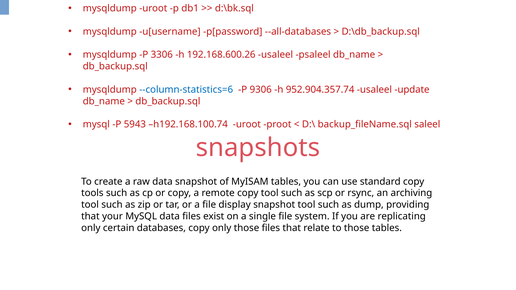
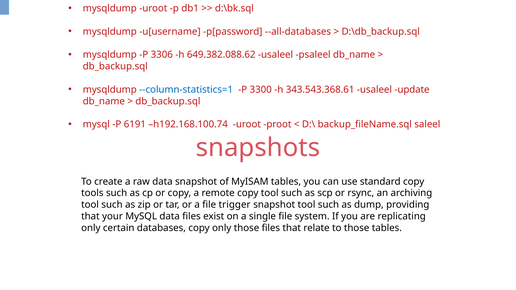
192.168.600.26: 192.168.600.26 -> 649.382.088.62
--column-statistics=6: --column-statistics=6 -> --column-statistics=1
9306: 9306 -> 3300
952.904.357.74: 952.904.357.74 -> 343.543.368.61
5943: 5943 -> 6191
display: display -> trigger
